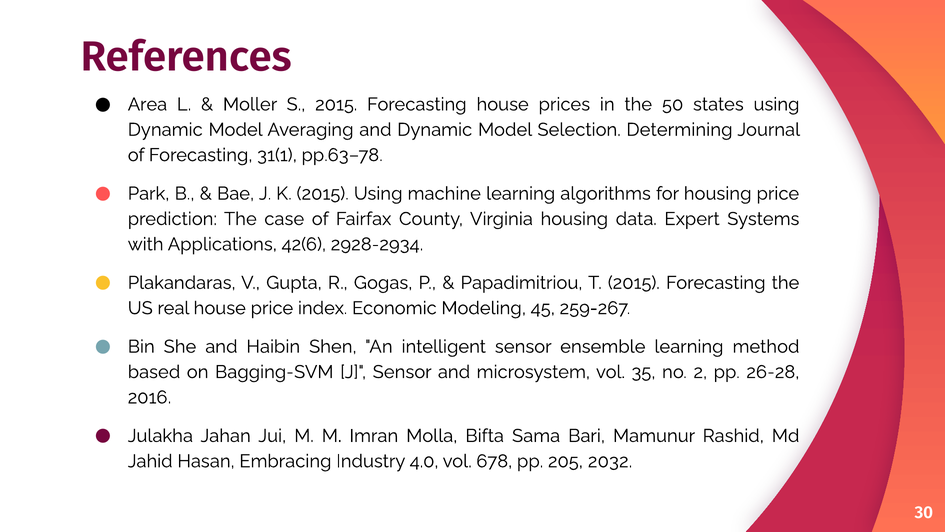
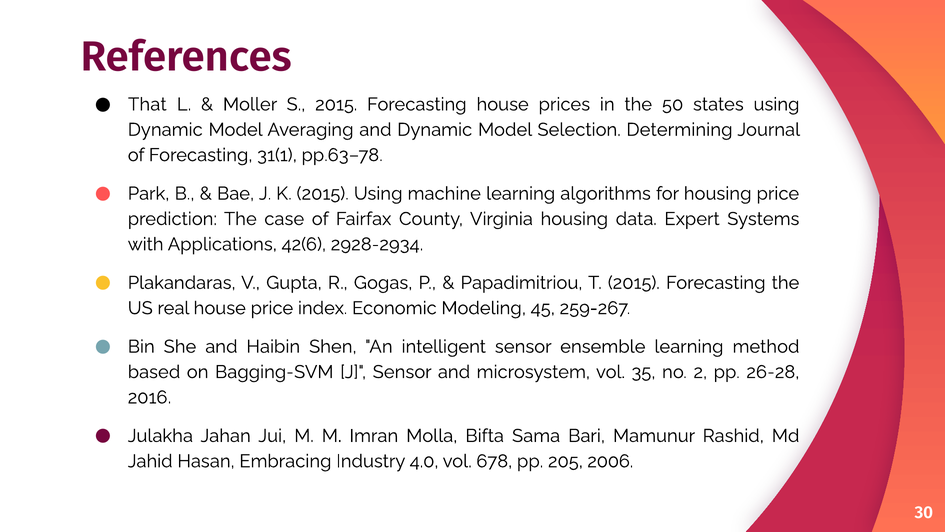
Area: Area -> That
2032: 2032 -> 2006
